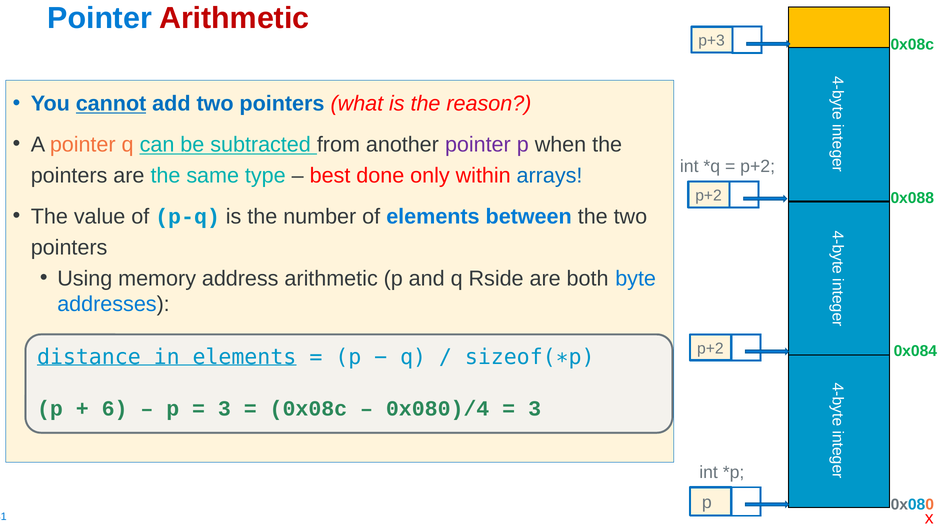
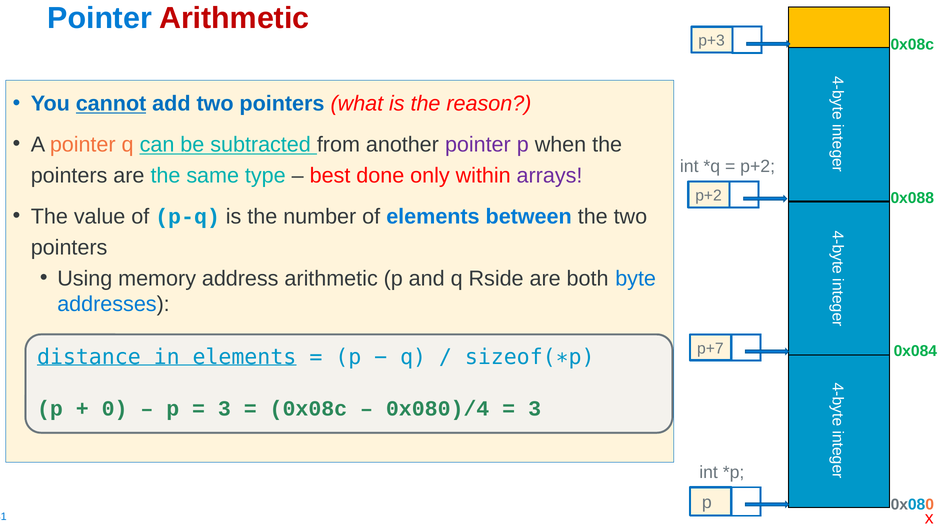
arrays colour: blue -> purple
p+2 at (710, 348): p+2 -> p+7
6: 6 -> 0
